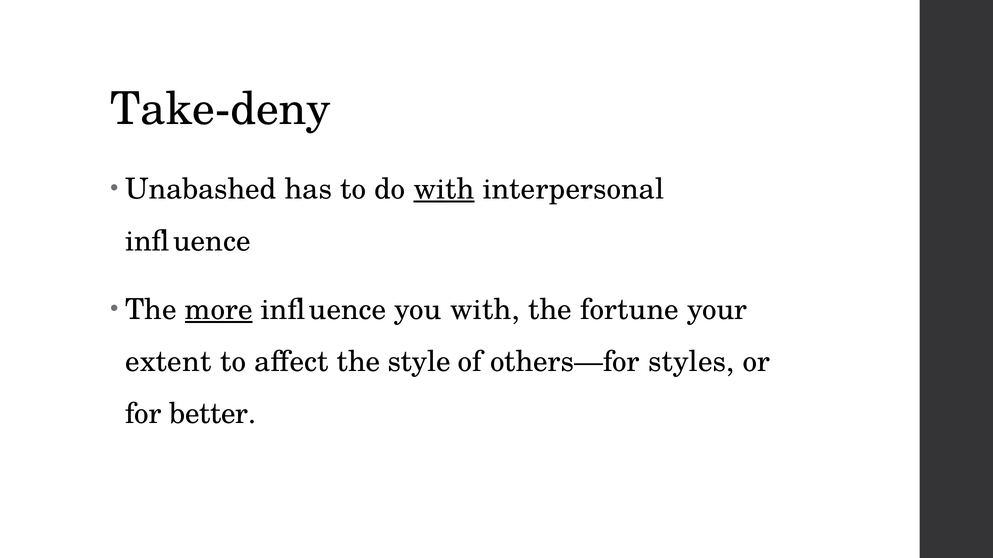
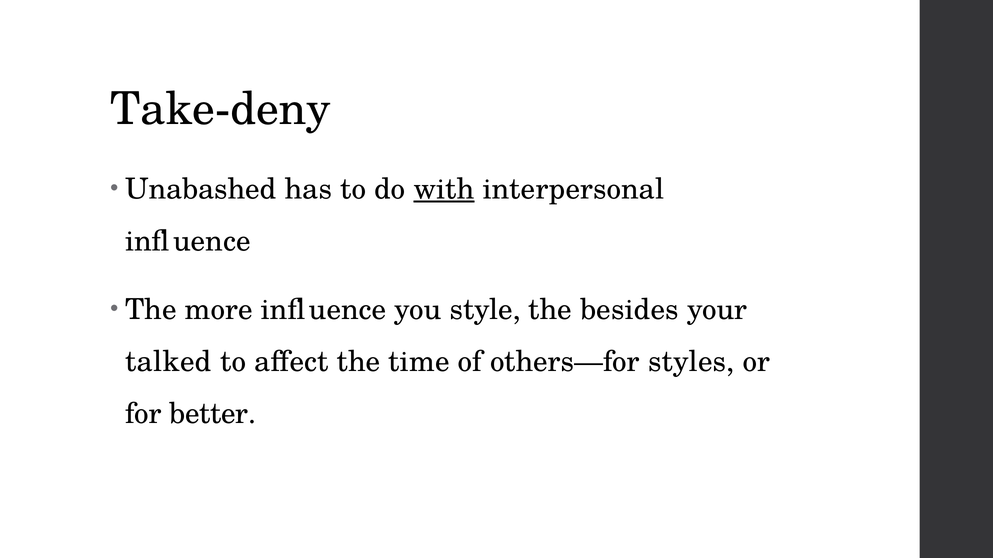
more underline: present -> none
you with: with -> style
fortune: fortune -> besides
extent: extent -> talked
style: style -> time
